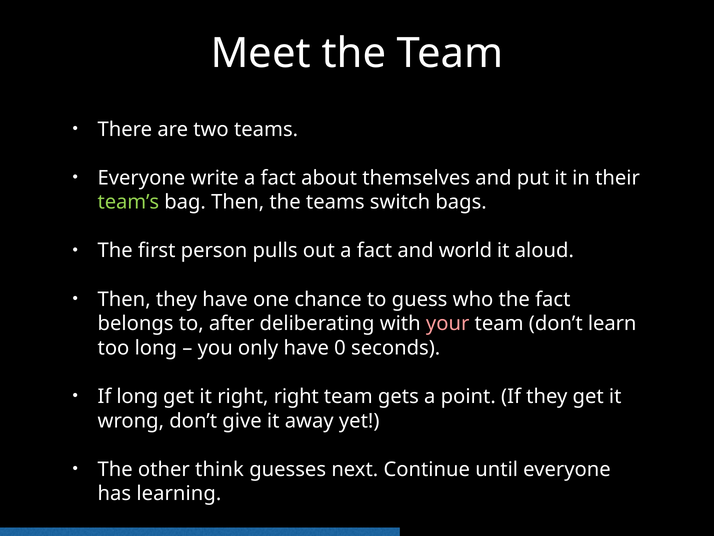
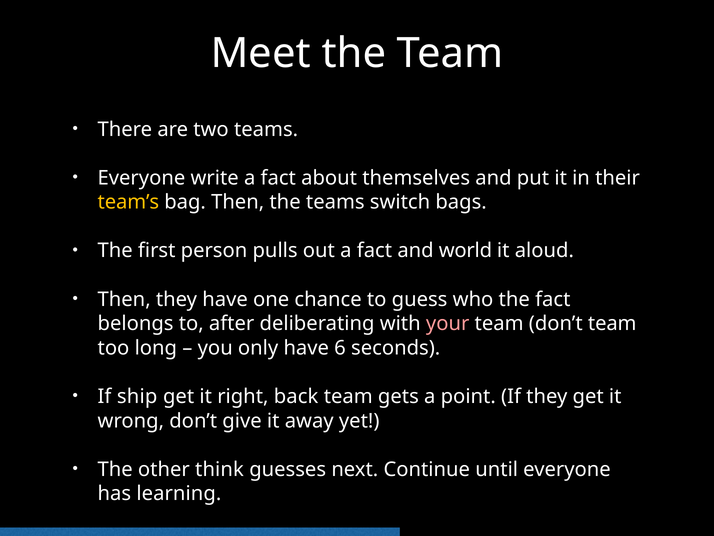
team’s colour: light green -> yellow
don’t learn: learn -> team
0: 0 -> 6
If long: long -> ship
right right: right -> back
